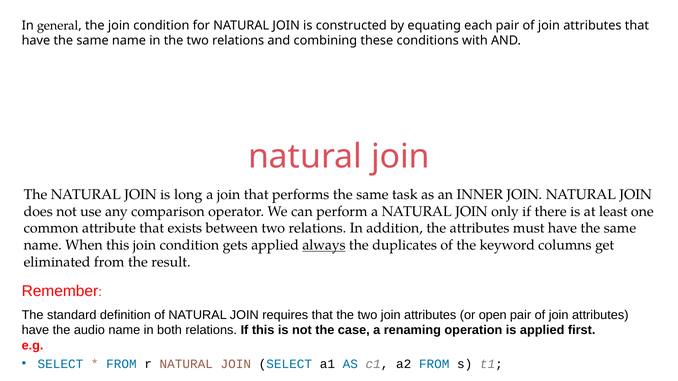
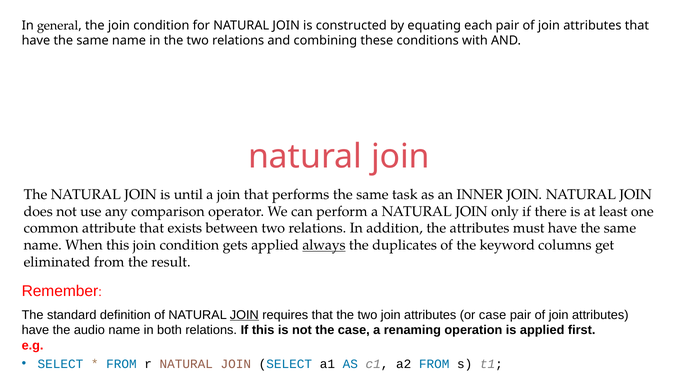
long: long -> until
JOIN at (244, 315) underline: none -> present
or open: open -> case
